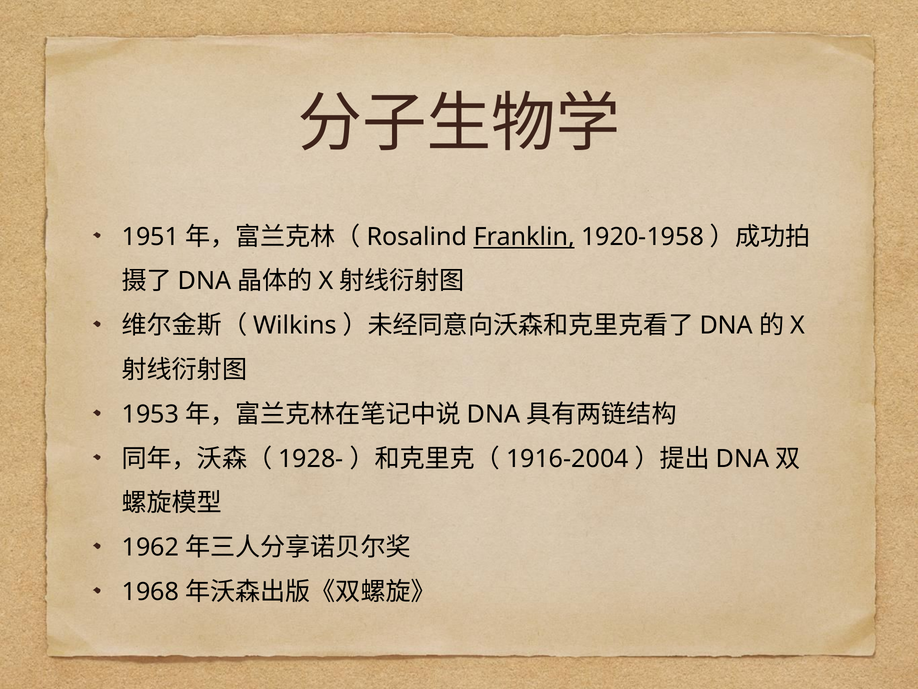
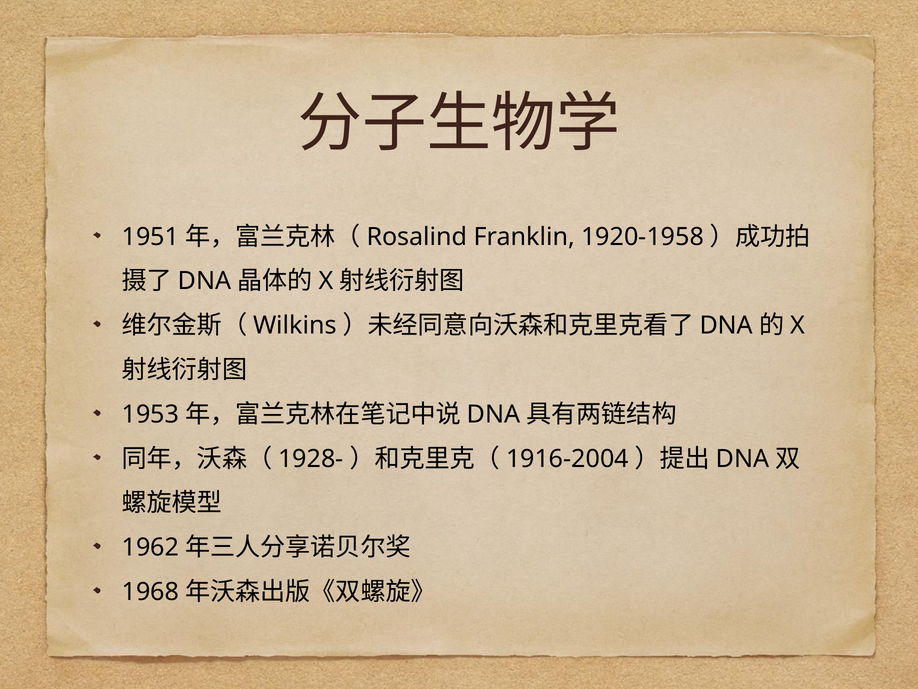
Franklin underline: present -> none
